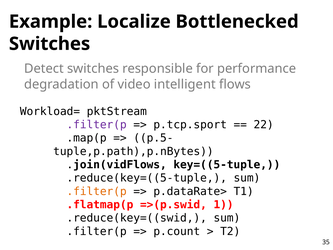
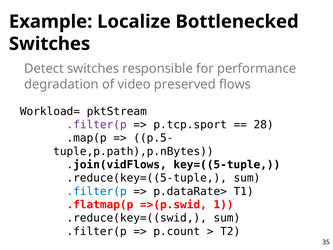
intelligent: intelligent -> preserved
22: 22 -> 28
.filter(p at (97, 191) colour: orange -> blue
